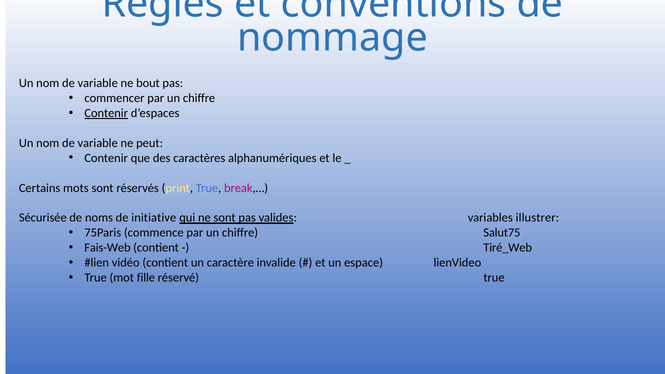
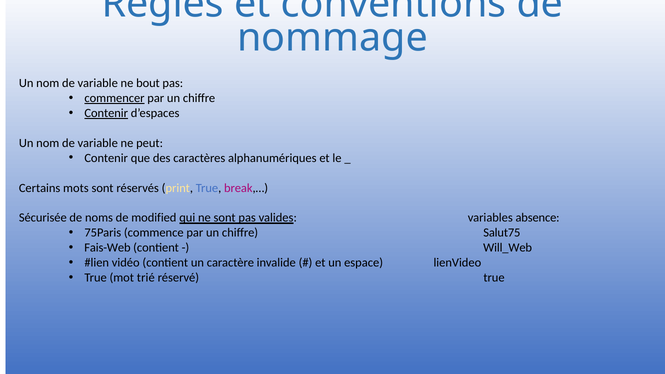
commencer underline: none -> present
initiative: initiative -> modified
illustrer: illustrer -> absence
Tiré_Web: Tiré_Web -> Will_Web
fille: fille -> trié
